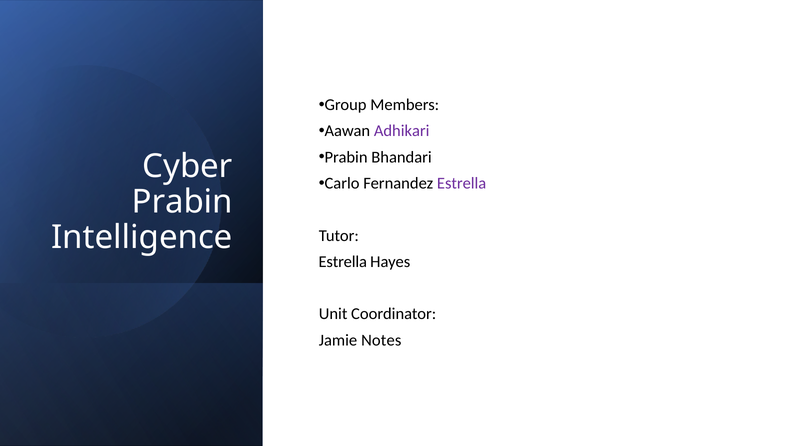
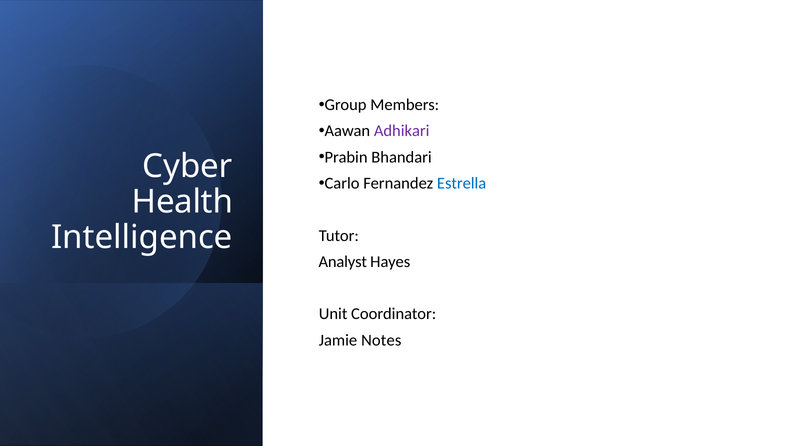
Estrella at (462, 183) colour: purple -> blue
Prabin at (182, 202): Prabin -> Health
Estrella at (343, 262): Estrella -> Analyst
